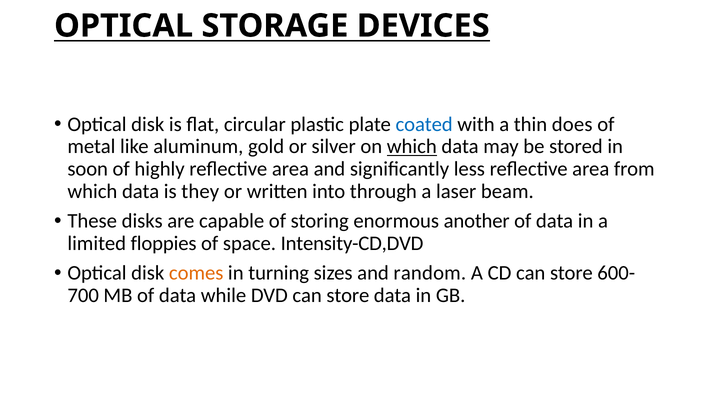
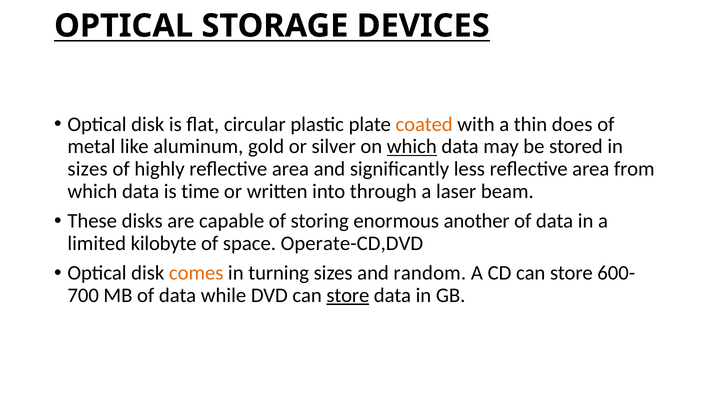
coated colour: blue -> orange
soon at (88, 169): soon -> sizes
they: they -> time
floppies: floppies -> kilobyte
Intensity-CD,DVD: Intensity-CD,DVD -> Operate-CD,DVD
store at (348, 296) underline: none -> present
